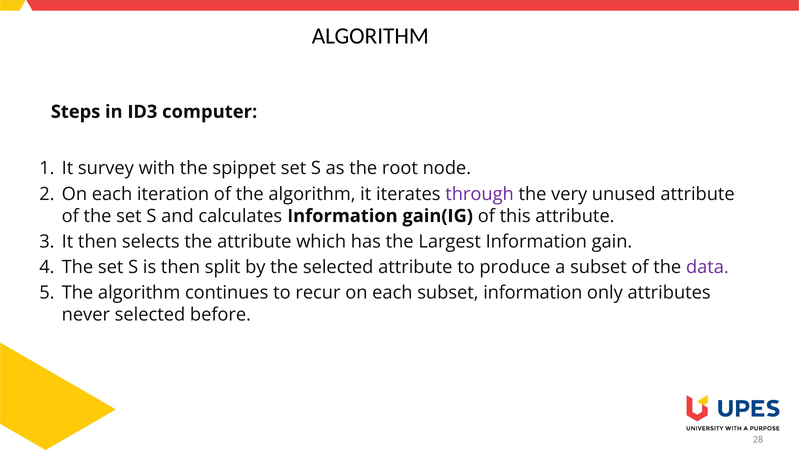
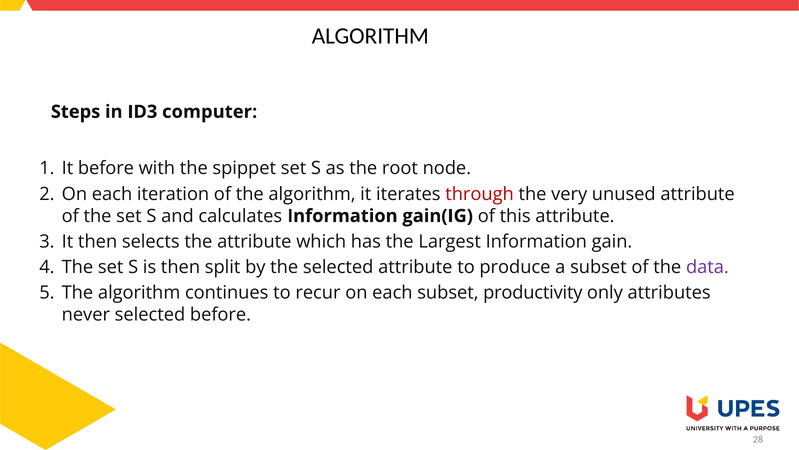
It survey: survey -> before
through colour: purple -> red
subset information: information -> productivity
